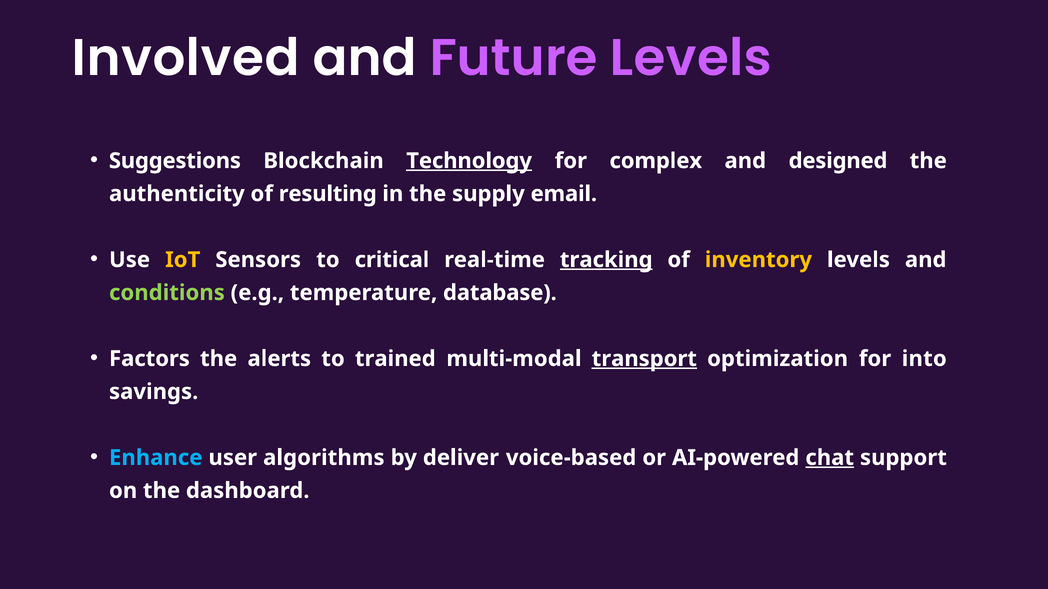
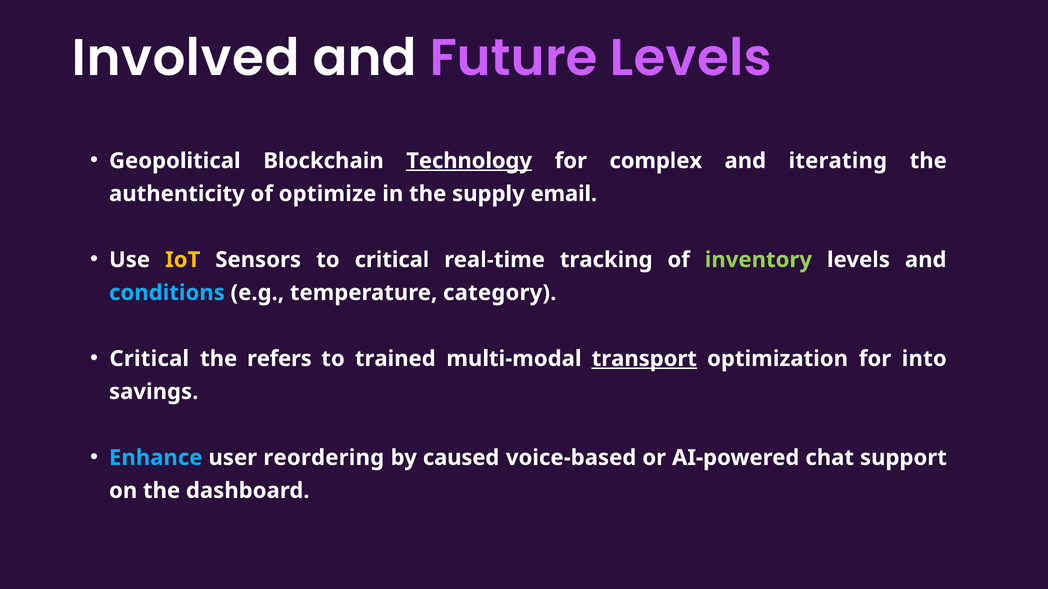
Suggestions: Suggestions -> Geopolitical
designed: designed -> iterating
resulting: resulting -> optimize
tracking underline: present -> none
inventory colour: yellow -> light green
conditions colour: light green -> light blue
database: database -> category
Factors at (149, 359): Factors -> Critical
alerts: alerts -> refers
algorithms: algorithms -> reordering
deliver: deliver -> caused
chat underline: present -> none
